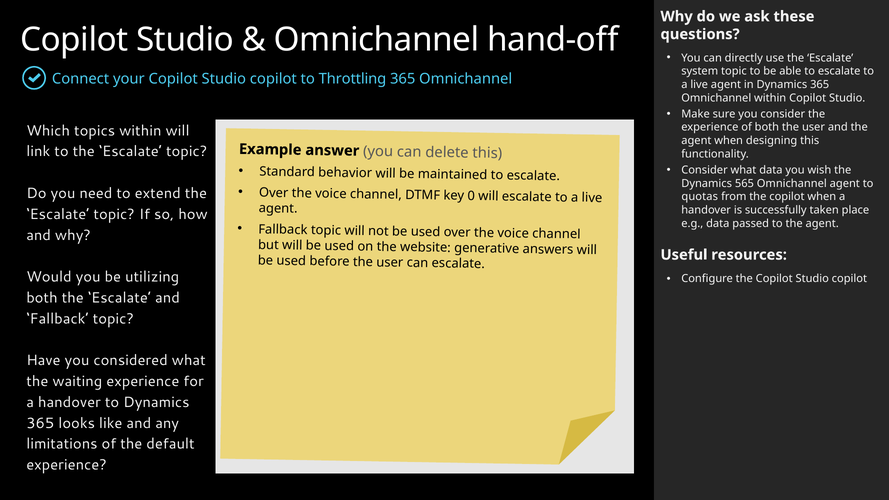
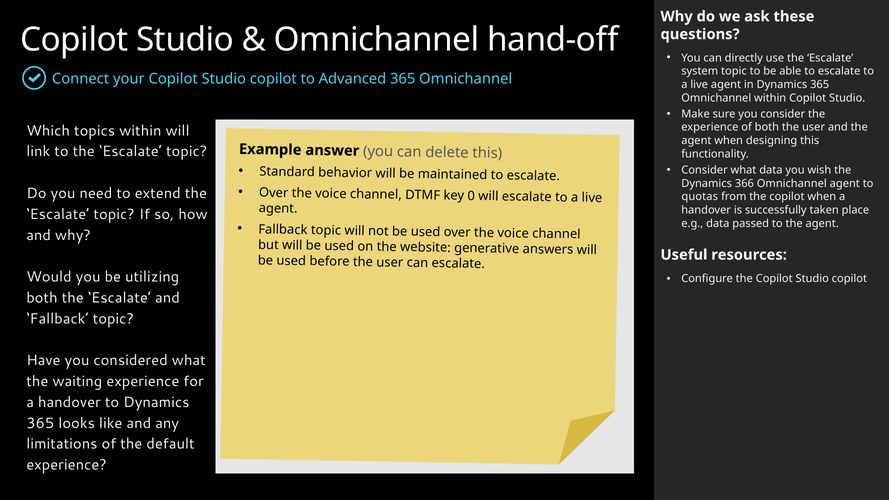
Throttling: Throttling -> Advanced
565: 565 -> 366
